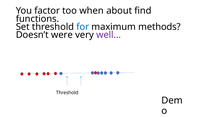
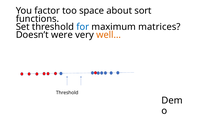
when: when -> space
find: find -> sort
methods: methods -> matrices
well… colour: purple -> orange
